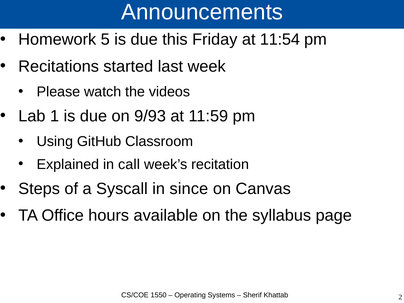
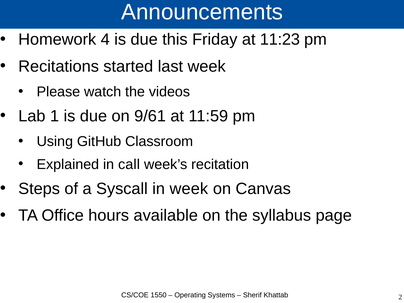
5: 5 -> 4
11:54: 11:54 -> 11:23
9/93: 9/93 -> 9/61
in since: since -> week
